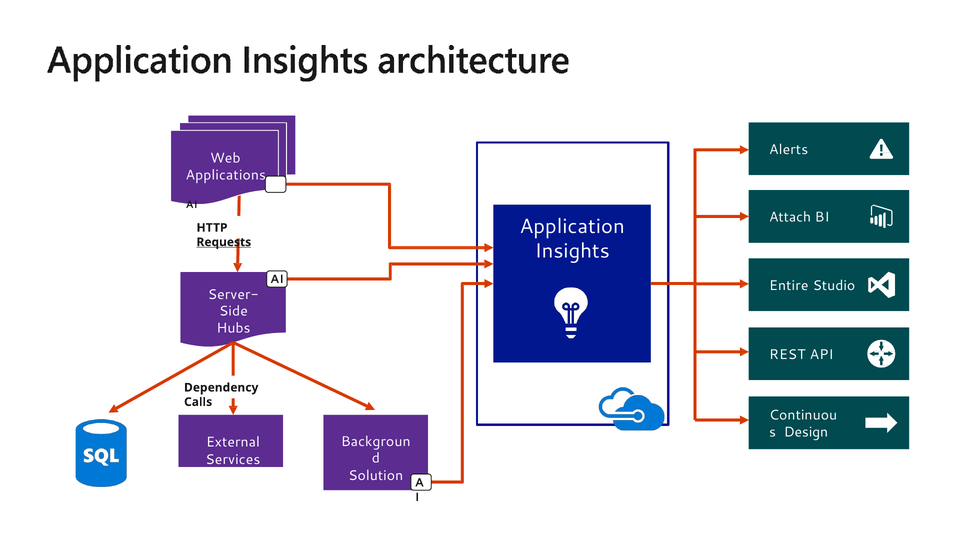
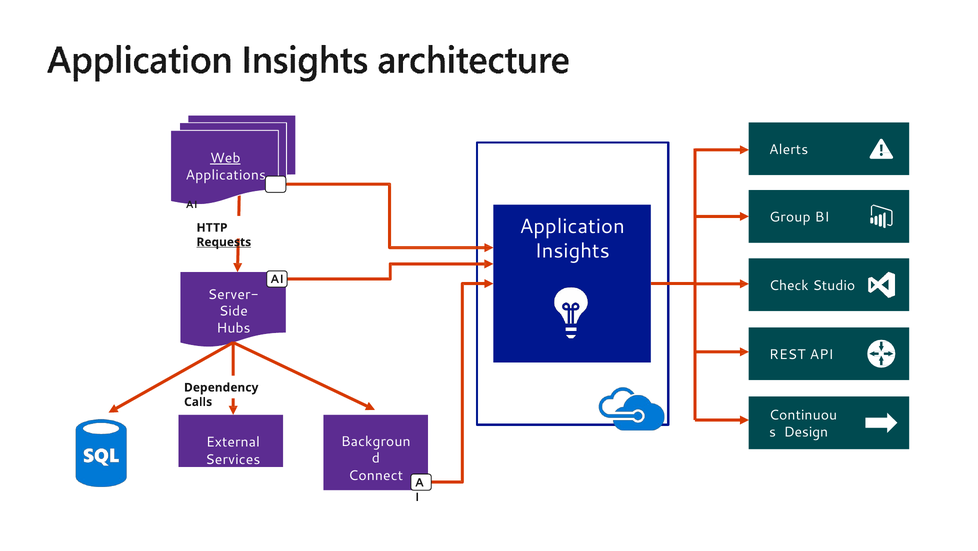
Web underline: none -> present
Attach: Attach -> Group
Entire: Entire -> Check
Solution: Solution -> Connect
